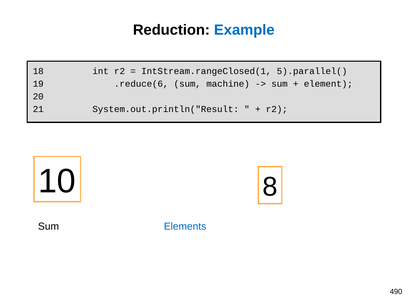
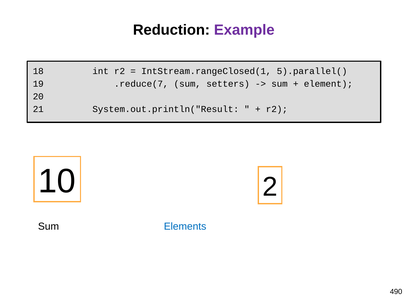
Example colour: blue -> purple
.reduce(6: .reduce(6 -> .reduce(7
machine: machine -> setters
8: 8 -> 2
